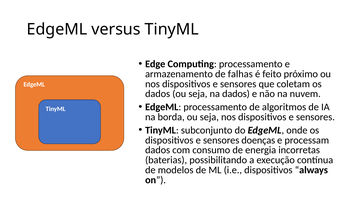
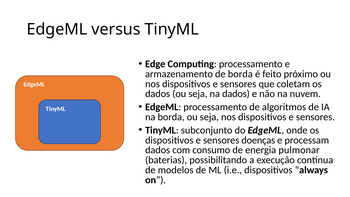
de falhas: falhas -> borda
incorretas: incorretas -> pulmonar
